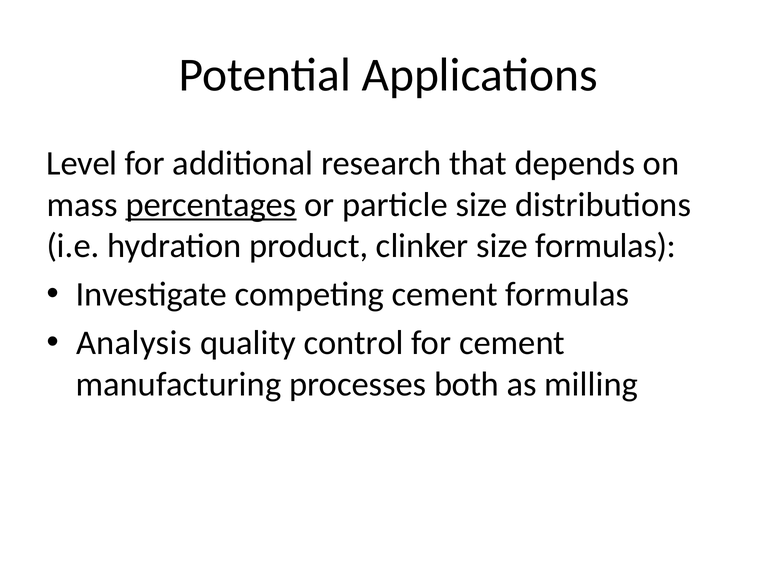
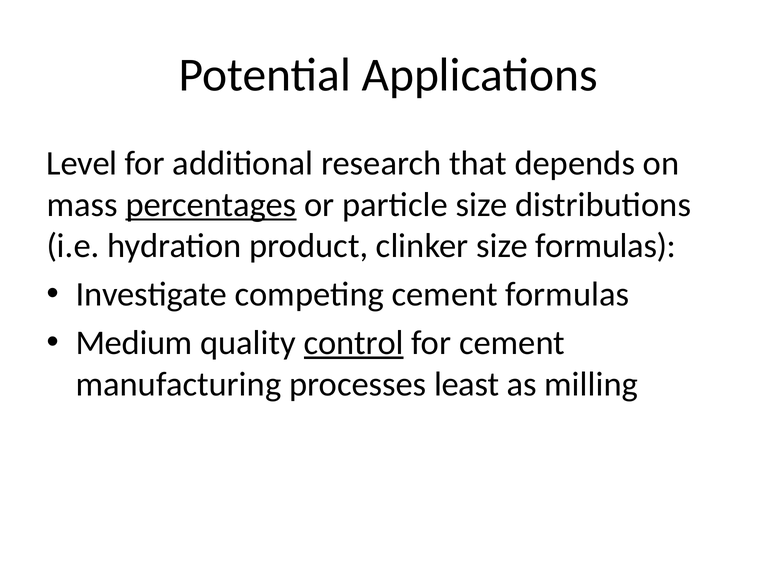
Analysis: Analysis -> Medium
control underline: none -> present
both: both -> least
